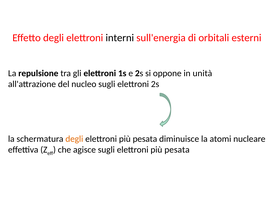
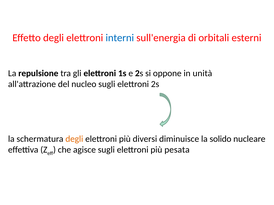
interni colour: black -> blue
pesata at (145, 139): pesata -> diversi
atomi: atomi -> solido
